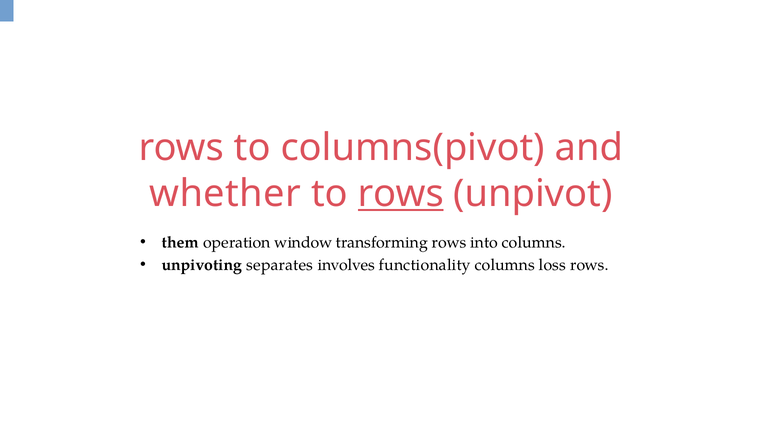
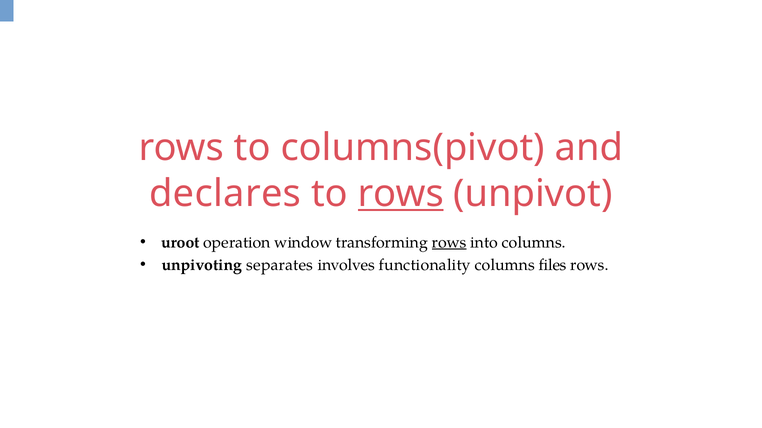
whether: whether -> declares
them: them -> uroot
rows at (449, 243) underline: none -> present
loss: loss -> files
